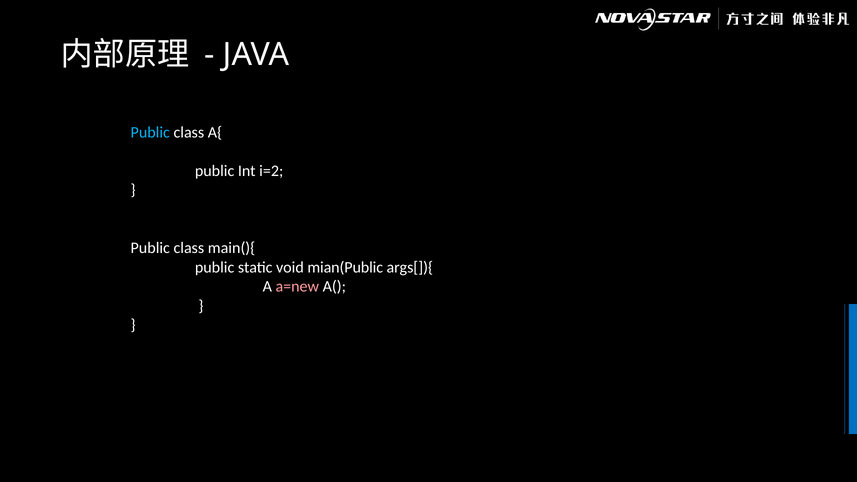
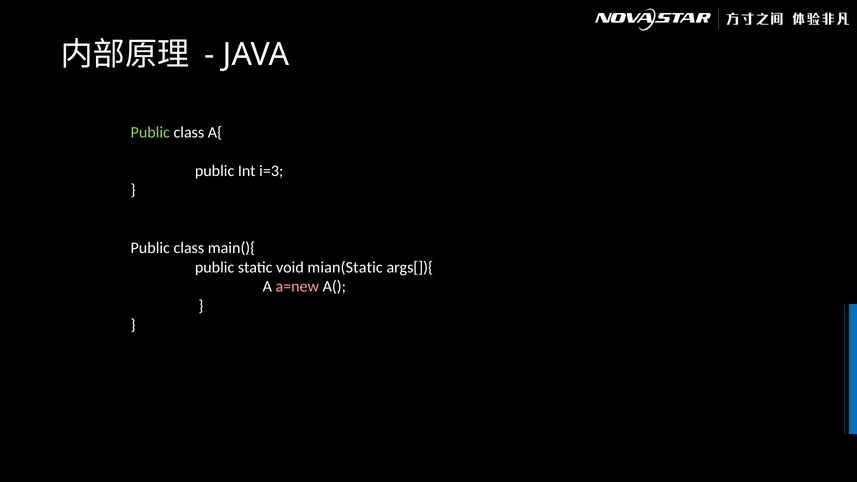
Public at (150, 132) colour: light blue -> light green
i=2: i=2 -> i=3
mian(Public: mian(Public -> mian(Static
